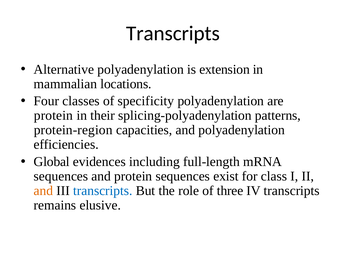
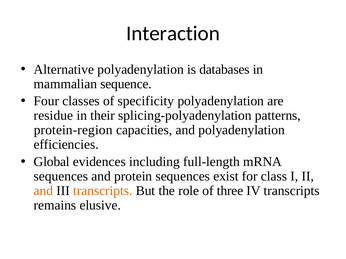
Transcripts at (173, 33): Transcripts -> Interaction
extension: extension -> databases
locations: locations -> sequence
protein at (53, 116): protein -> residue
transcripts at (103, 191) colour: blue -> orange
